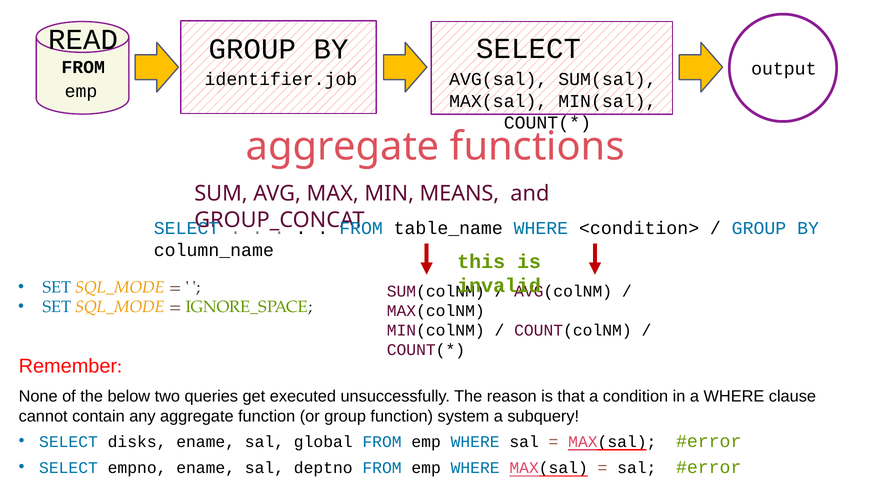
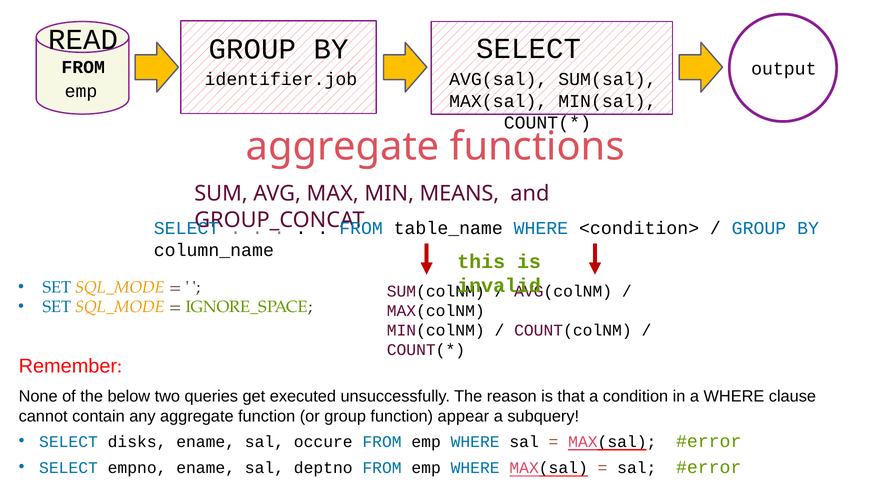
system: system -> appear
global: global -> occure
